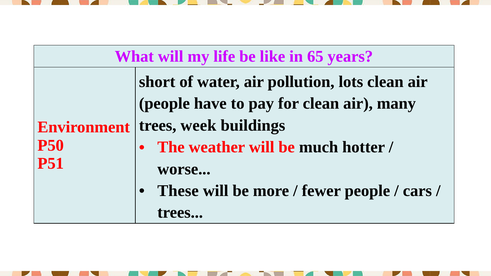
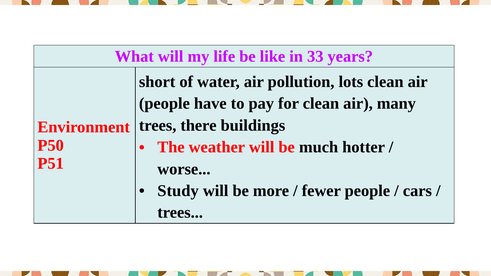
65: 65 -> 33
week: week -> there
These: These -> Study
